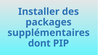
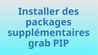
dont: dont -> grab
